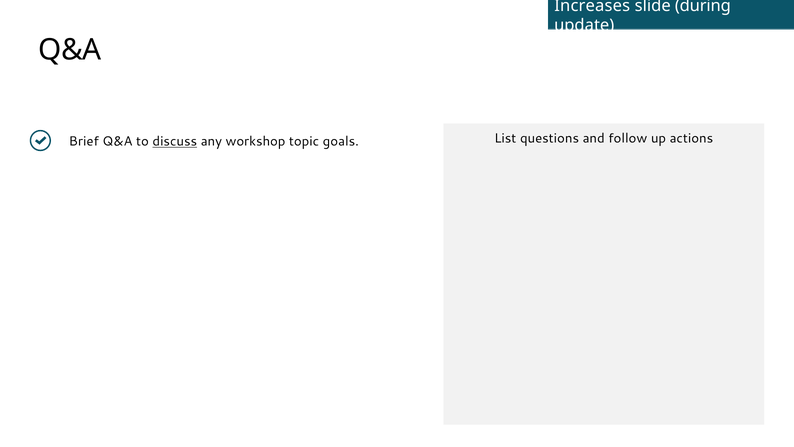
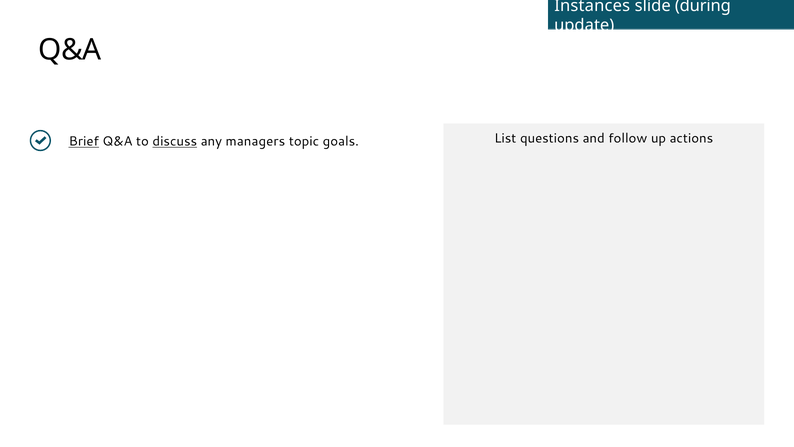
Increases: Increases -> Instances
Brief underline: none -> present
workshop: workshop -> managers
